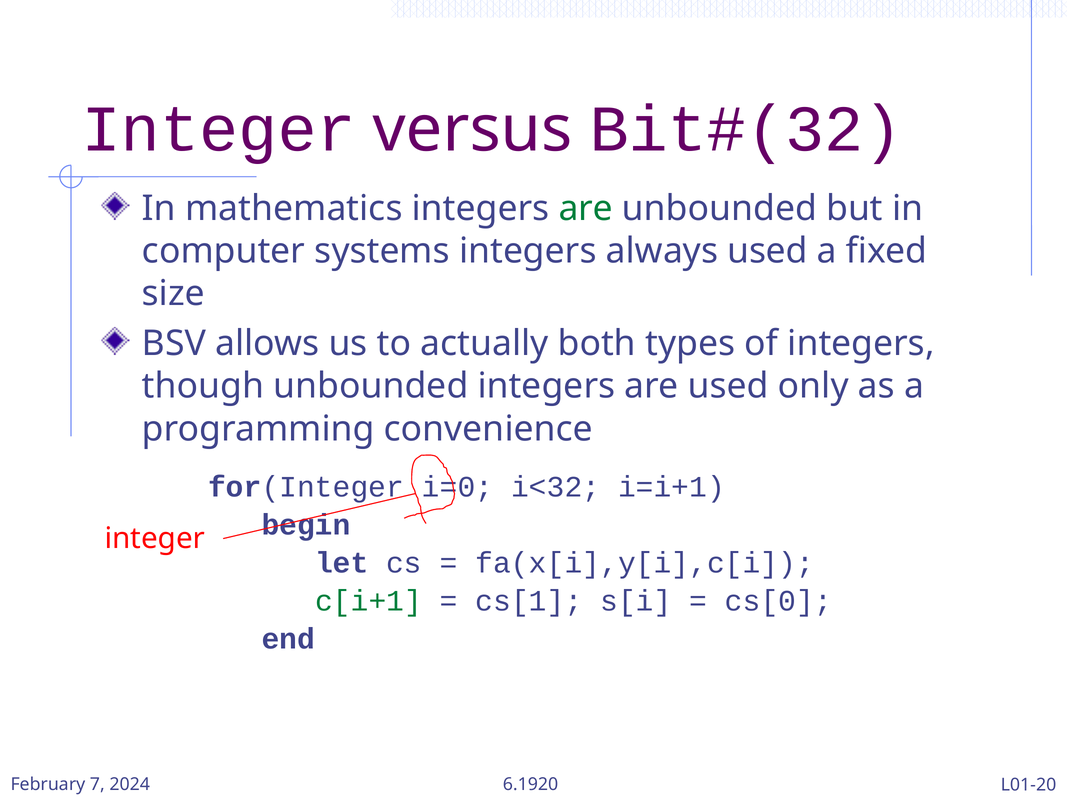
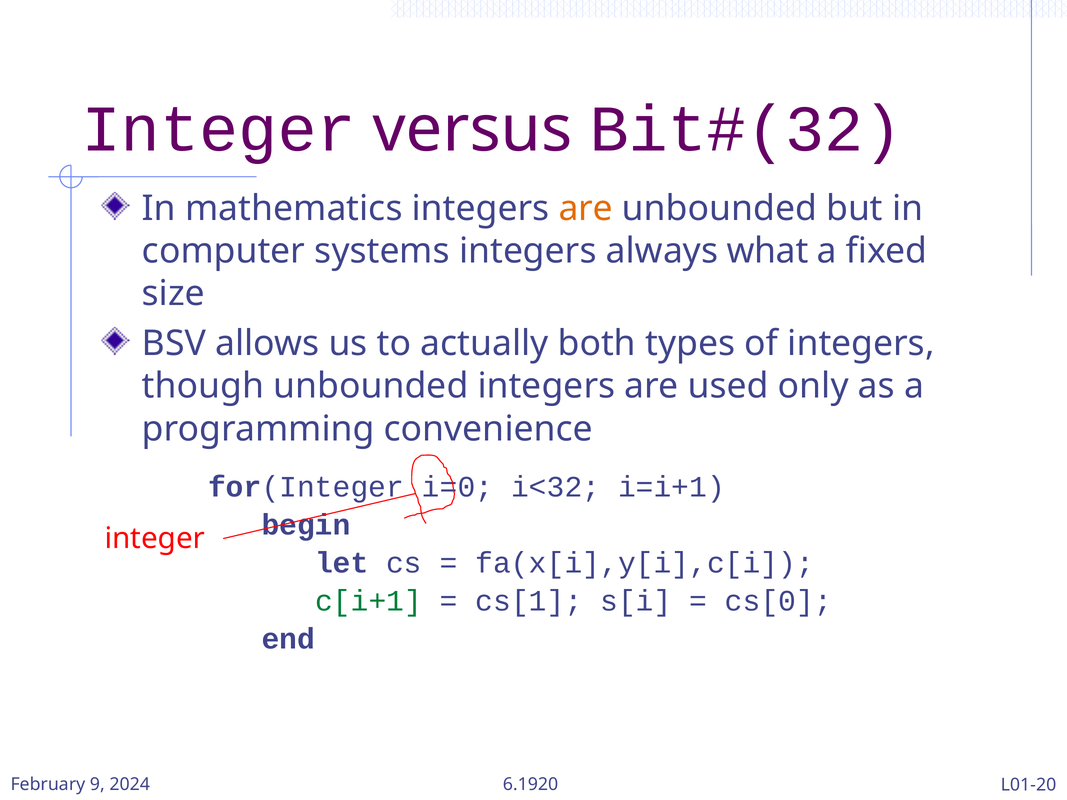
are at (586, 208) colour: green -> orange
always used: used -> what
7: 7 -> 9
